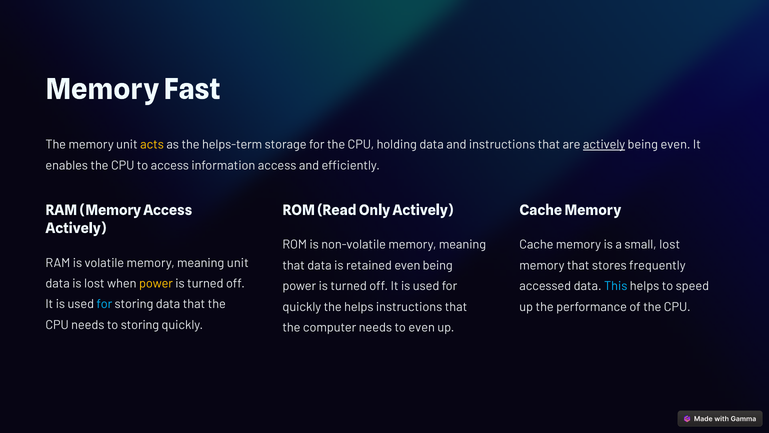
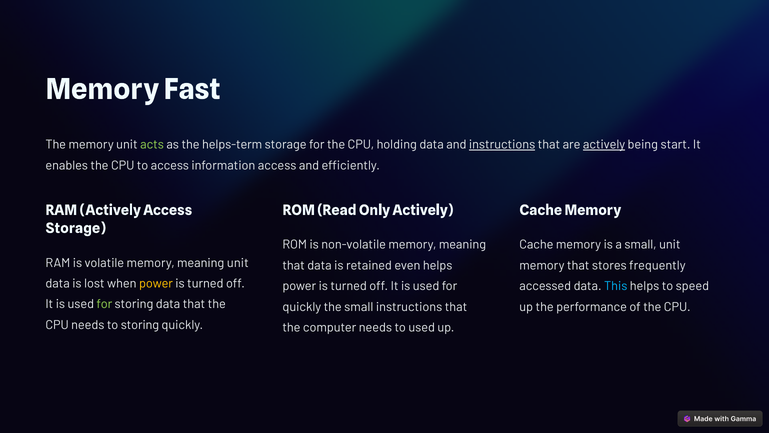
acts colour: yellow -> light green
instructions at (502, 144) underline: none -> present
being even: even -> start
RAM Memory: Memory -> Actively
Actively at (76, 228): Actively -> Storage
small lost: lost -> unit
even being: being -> helps
for at (104, 304) colour: light blue -> light green
the helps: helps -> small
to even: even -> used
